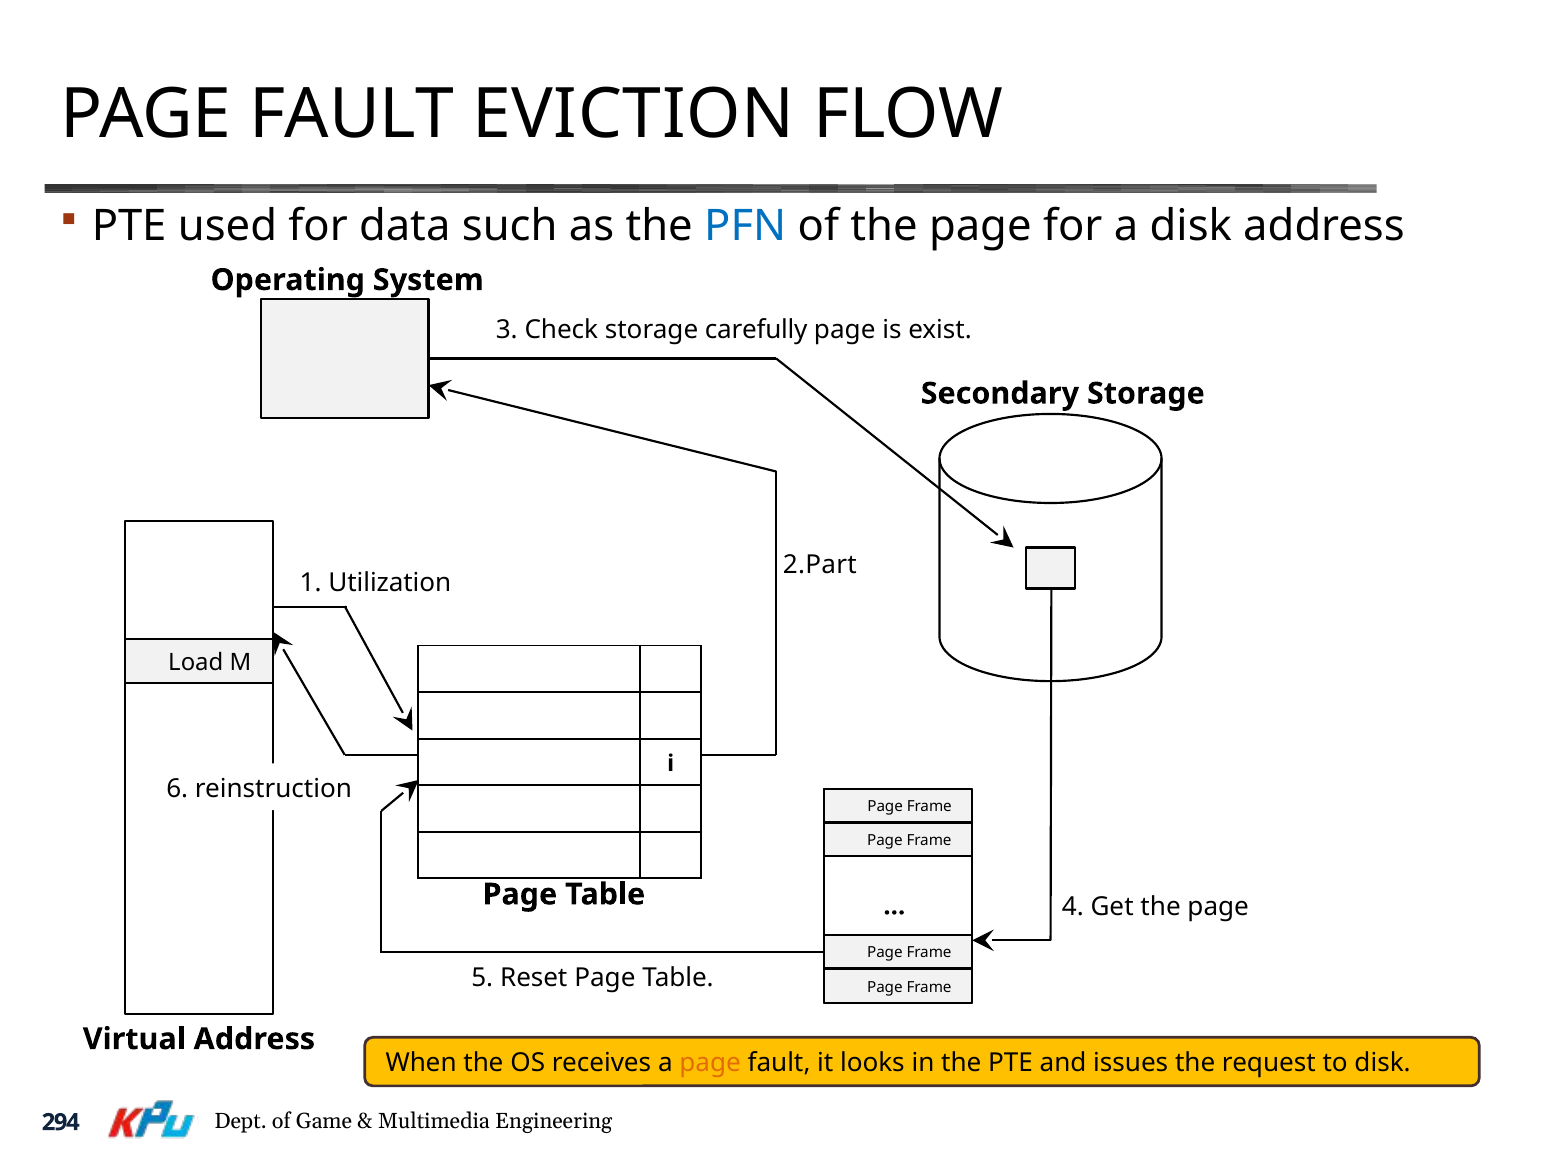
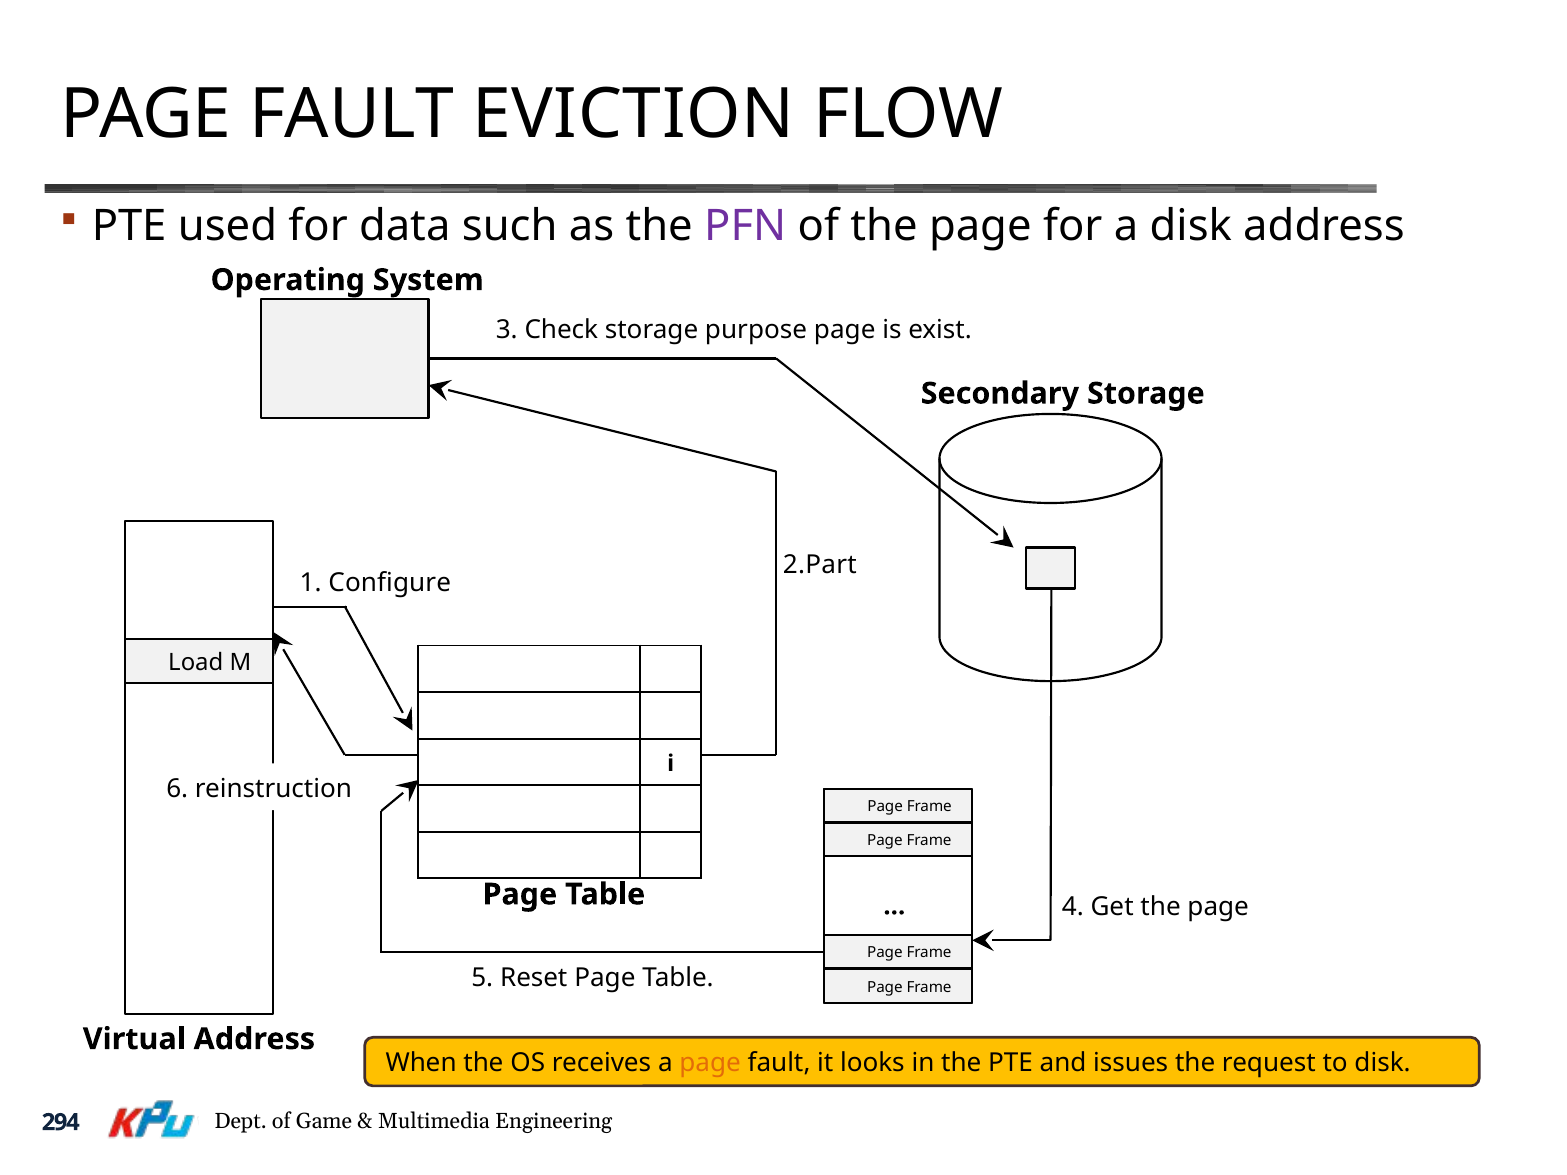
PFN colour: blue -> purple
carefully: carefully -> purpose
Utilization: Utilization -> Configure
